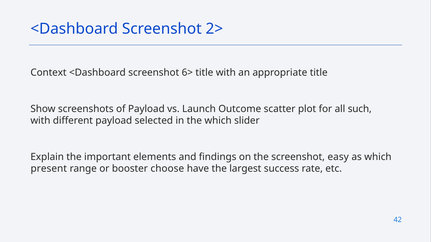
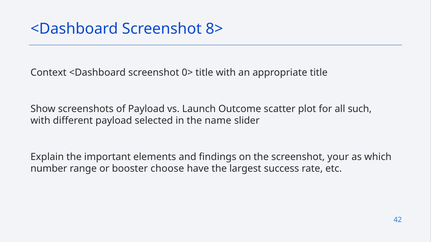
2>: 2> -> 8>
6>: 6> -> 0>
the which: which -> name
easy: easy -> your
present: present -> number
